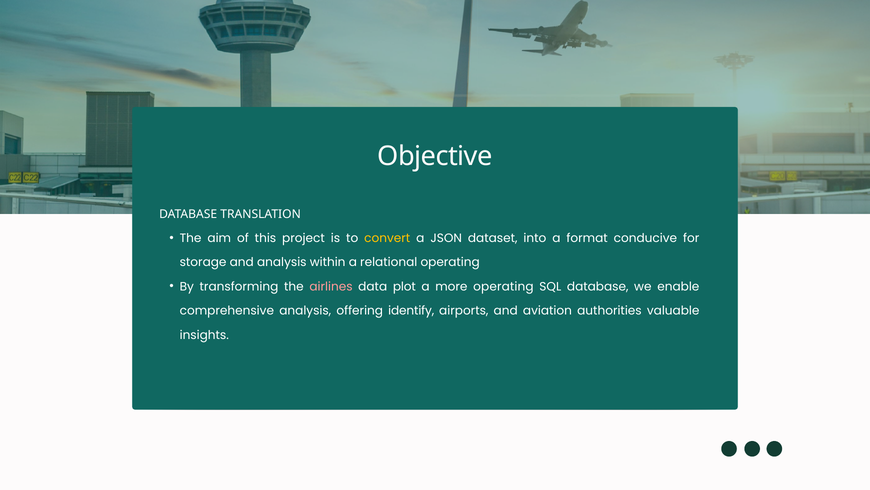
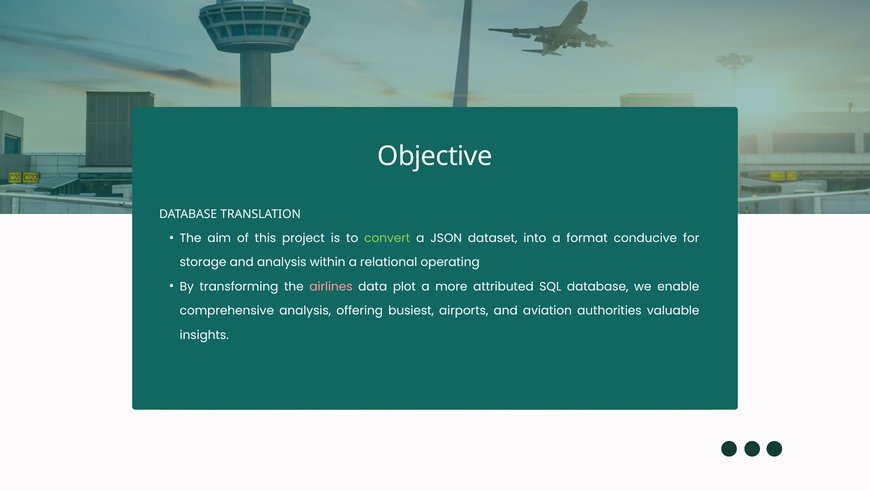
convert colour: yellow -> light green
more operating: operating -> attributed
identify: identify -> busiest
